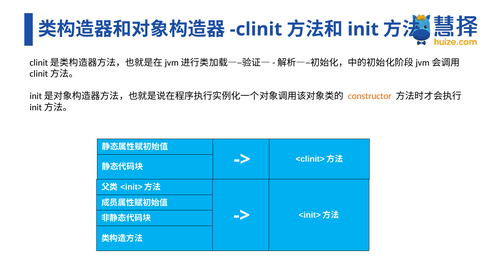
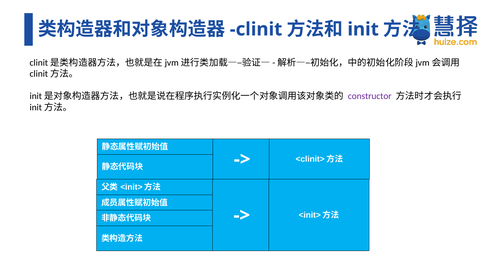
constructor colour: orange -> purple
